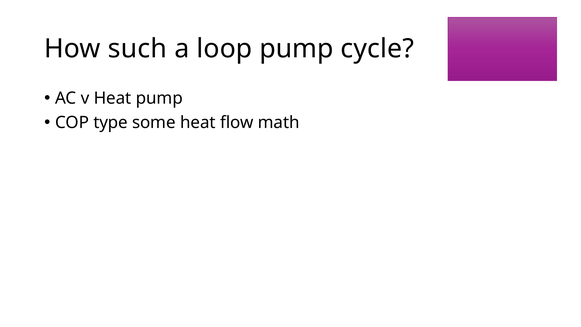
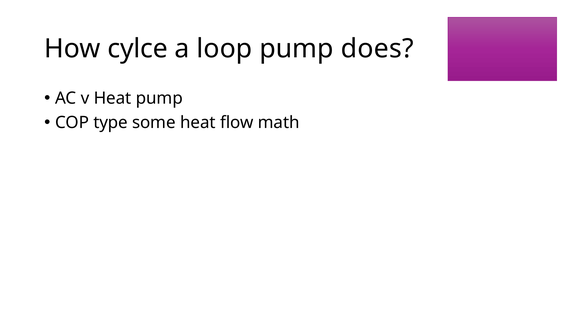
such: such -> cylce
cycle: cycle -> does
